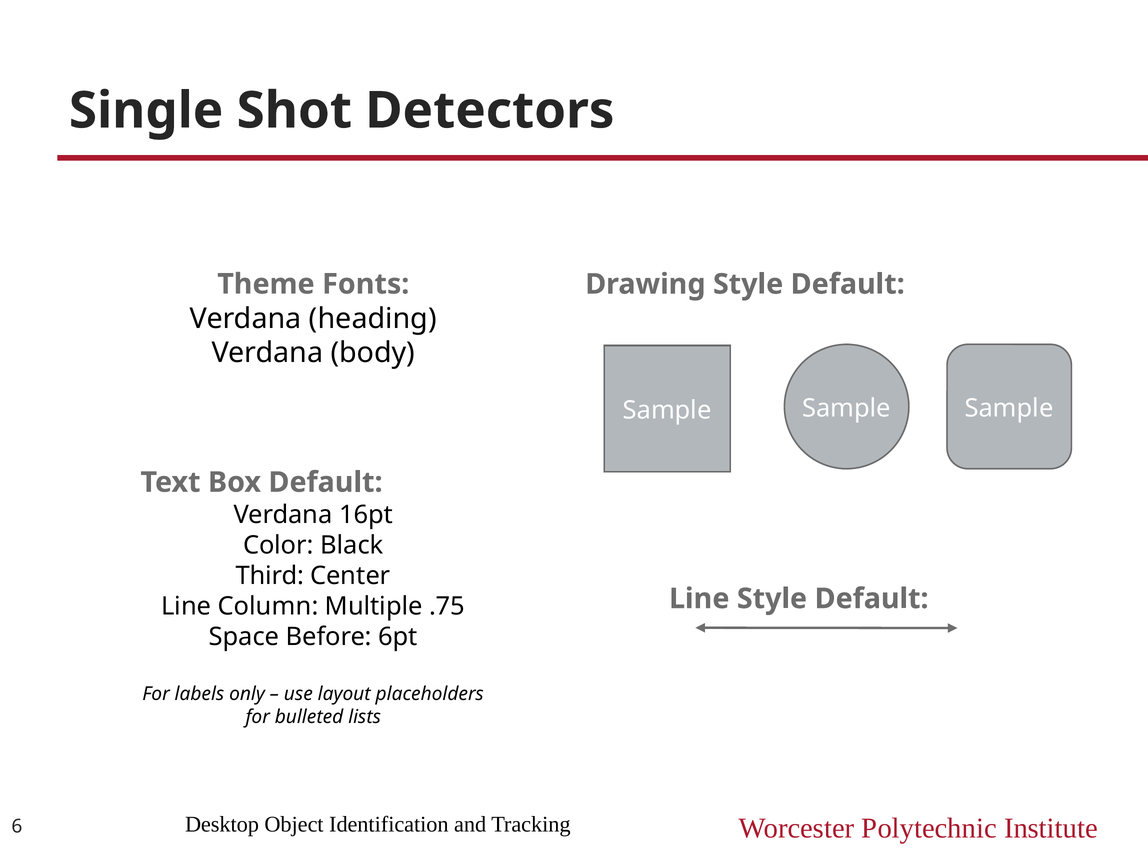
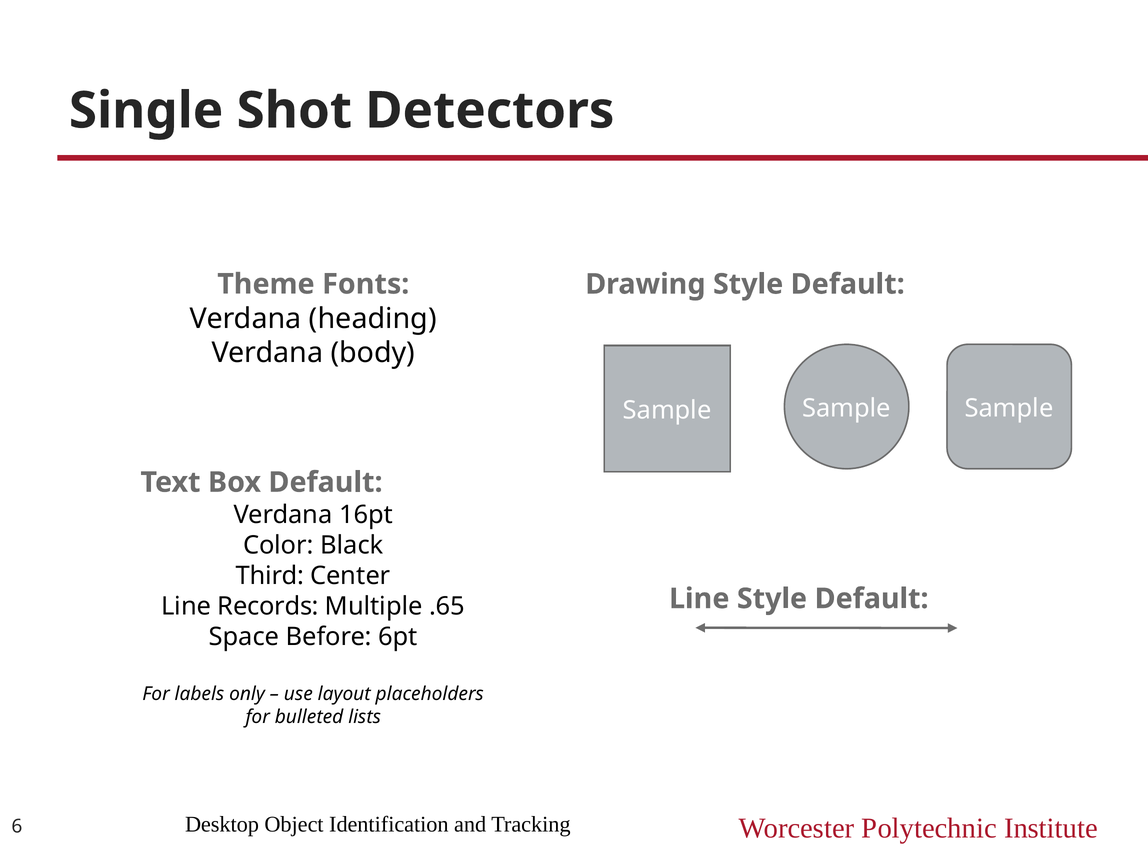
Column: Column -> Records
.75: .75 -> .65
